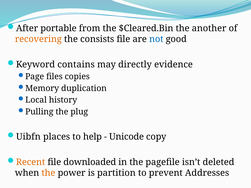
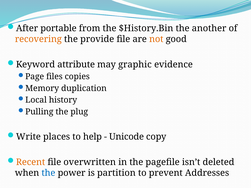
$Cleared.Bin: $Cleared.Bin -> $History.Bin
consists: consists -> provide
not colour: blue -> orange
contains: contains -> attribute
directly: directly -> graphic
Uibfn: Uibfn -> Write
downloaded: downloaded -> overwritten
the at (48, 173) colour: orange -> blue
